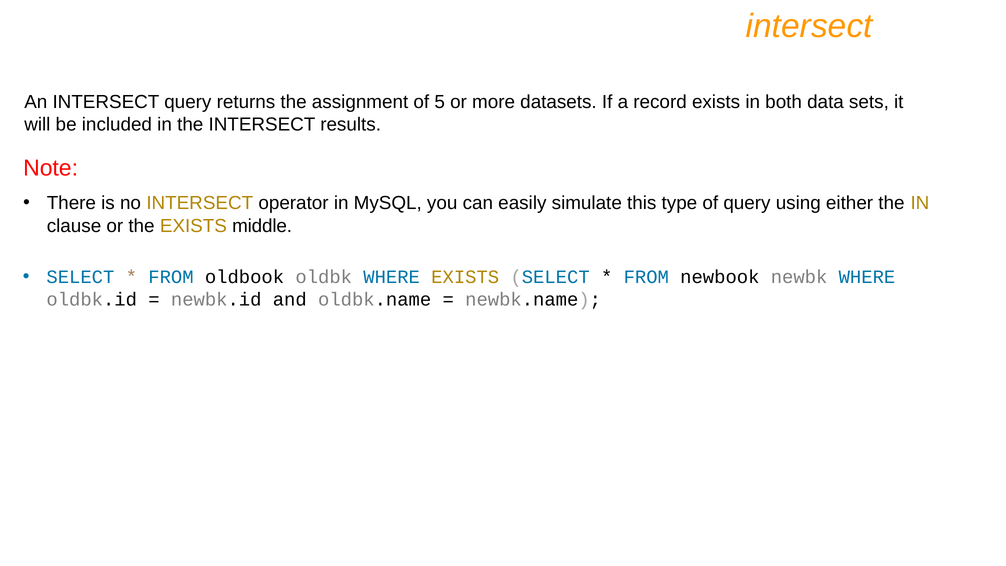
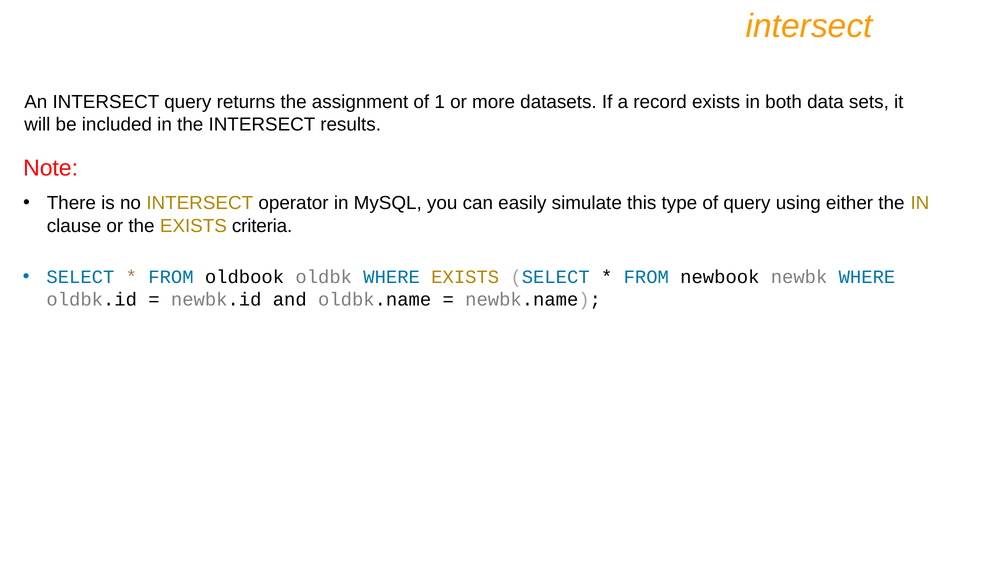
5: 5 -> 1
middle: middle -> criteria
